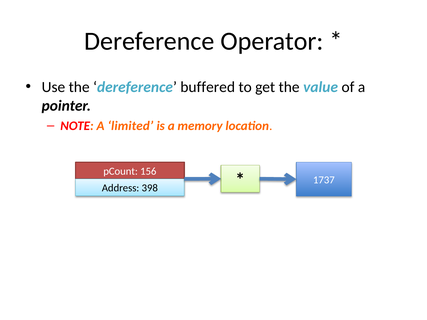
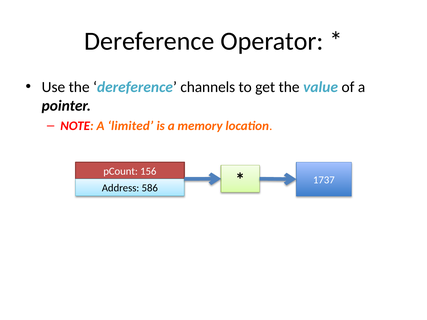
buffered: buffered -> channels
398: 398 -> 586
